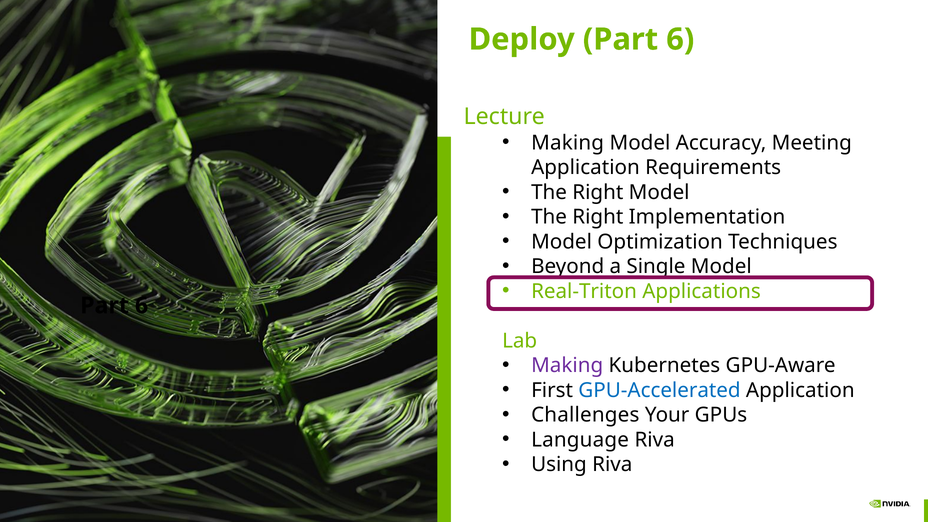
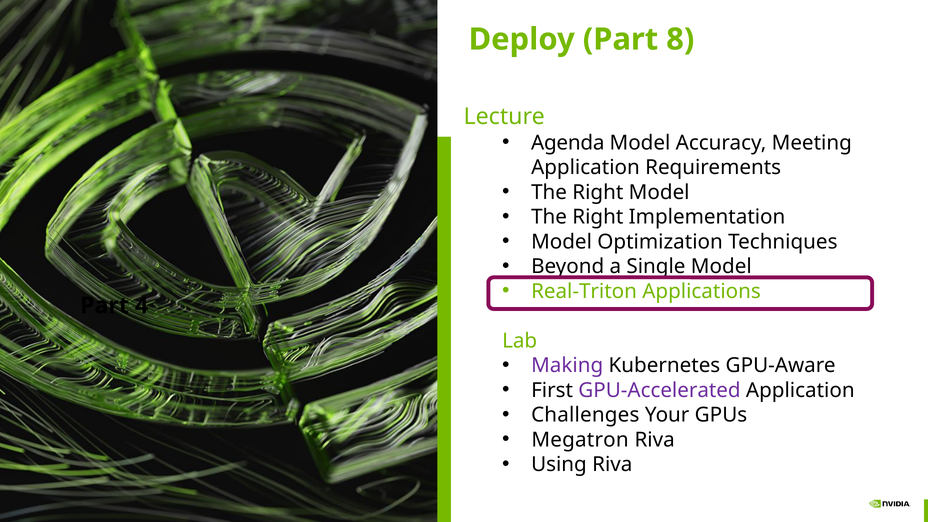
Deploy Part 6: 6 -> 8
Making at (568, 143): Making -> Agenda
6 at (142, 306): 6 -> 4
GPU-Accelerated colour: blue -> purple
Language: Language -> Megatron
